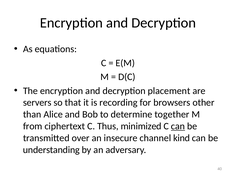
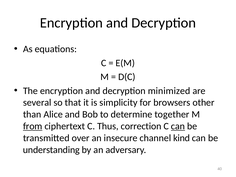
placement: placement -> minimized
servers: servers -> several
recording: recording -> simplicity
from underline: none -> present
minimized: minimized -> correction
